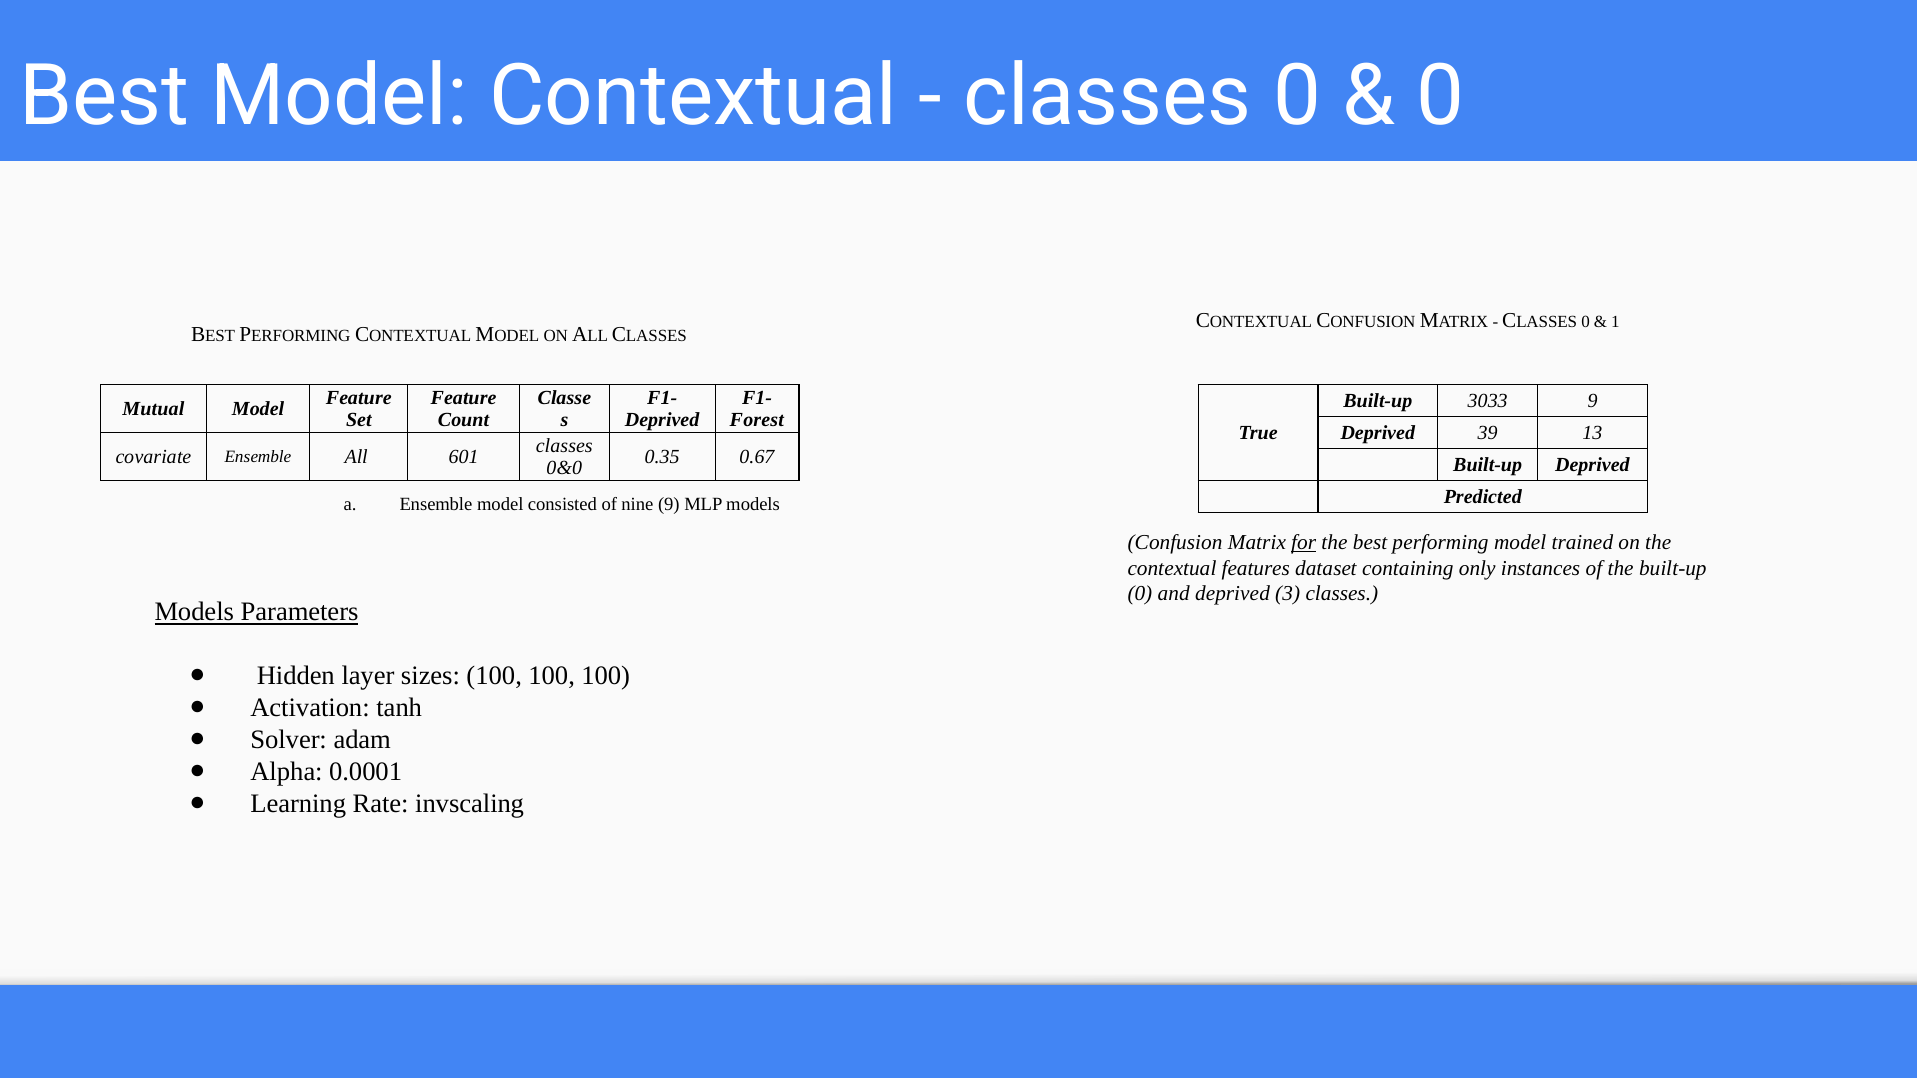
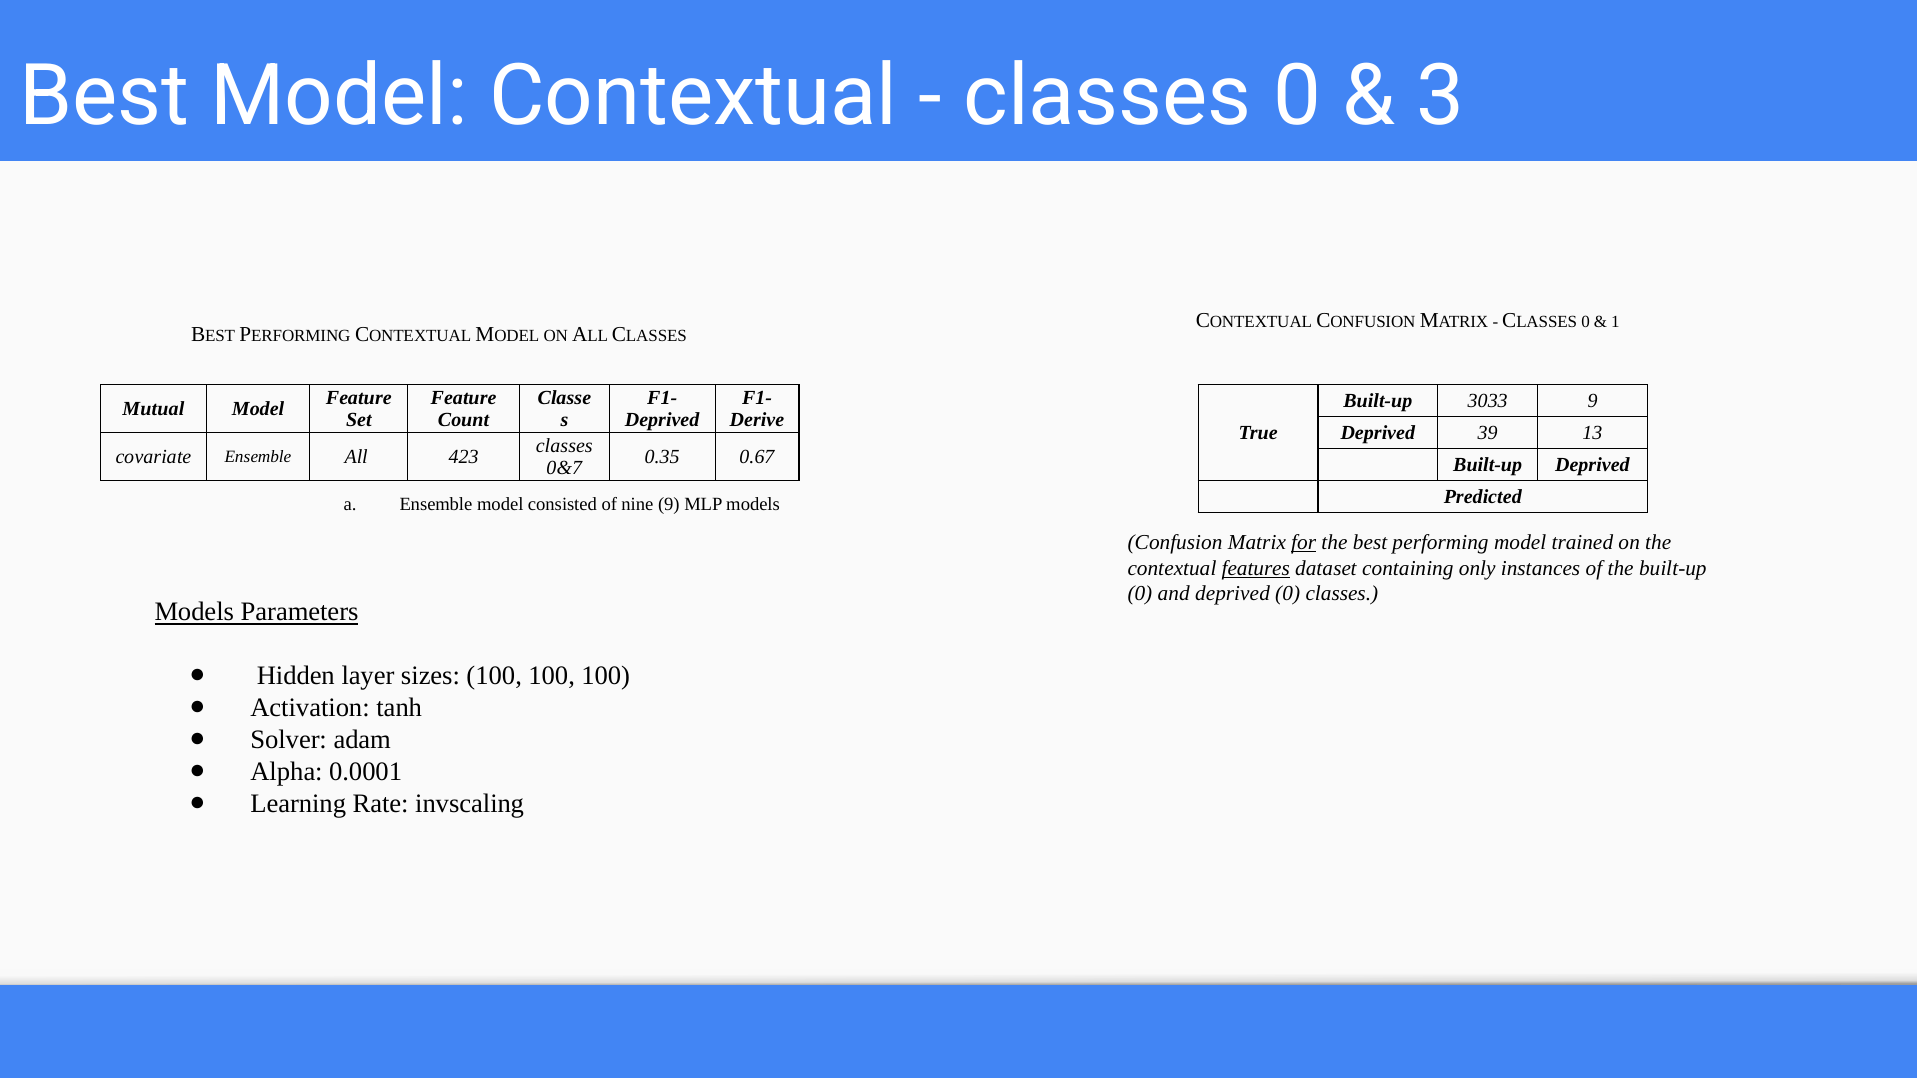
0 at (1440, 97): 0 -> 3
Forest: Forest -> Derive
601: 601 -> 423
0&0: 0&0 -> 0&7
features underline: none -> present
deprived 3: 3 -> 0
